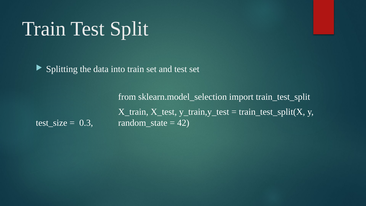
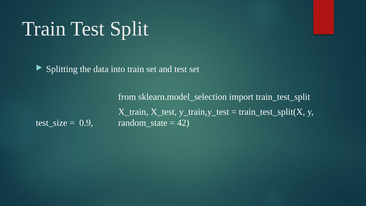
0.3: 0.3 -> 0.9
